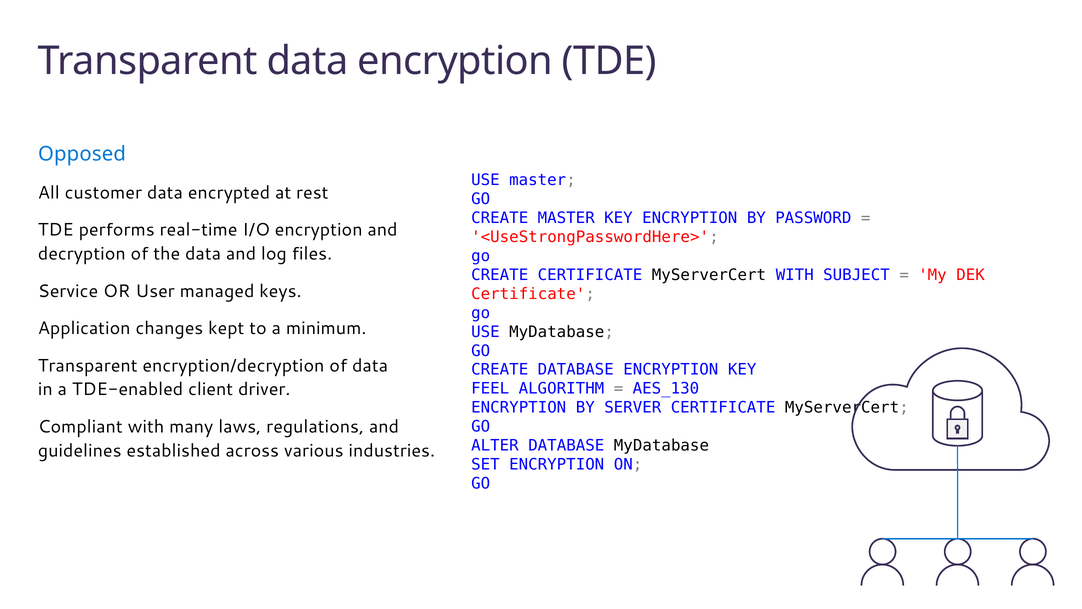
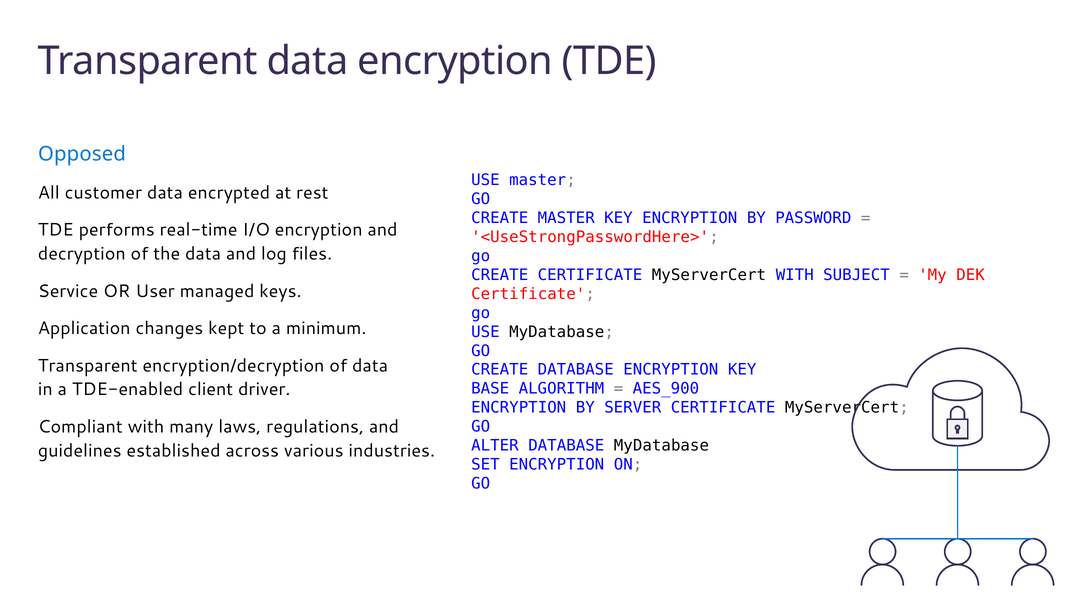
FEEL: FEEL -> BASE
AES_130: AES_130 -> AES_900
